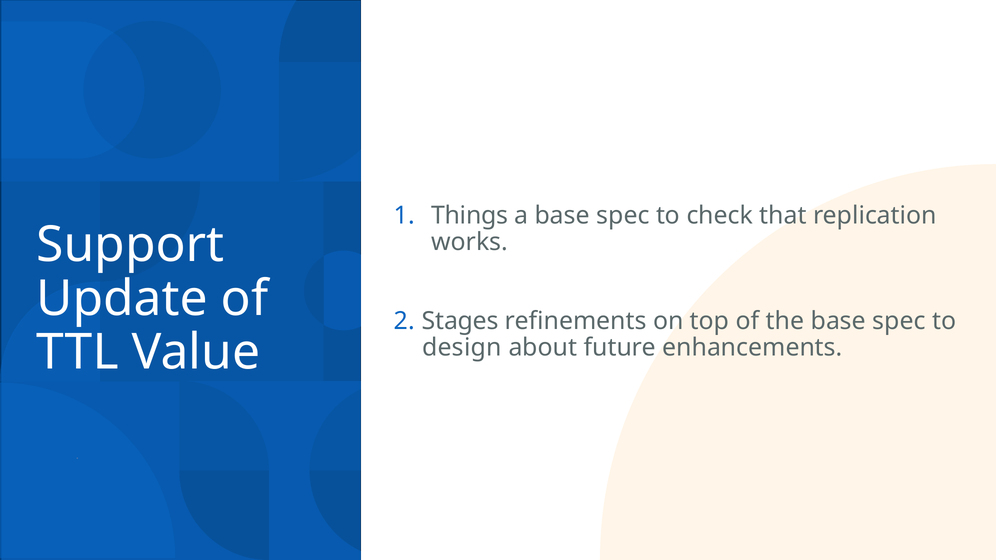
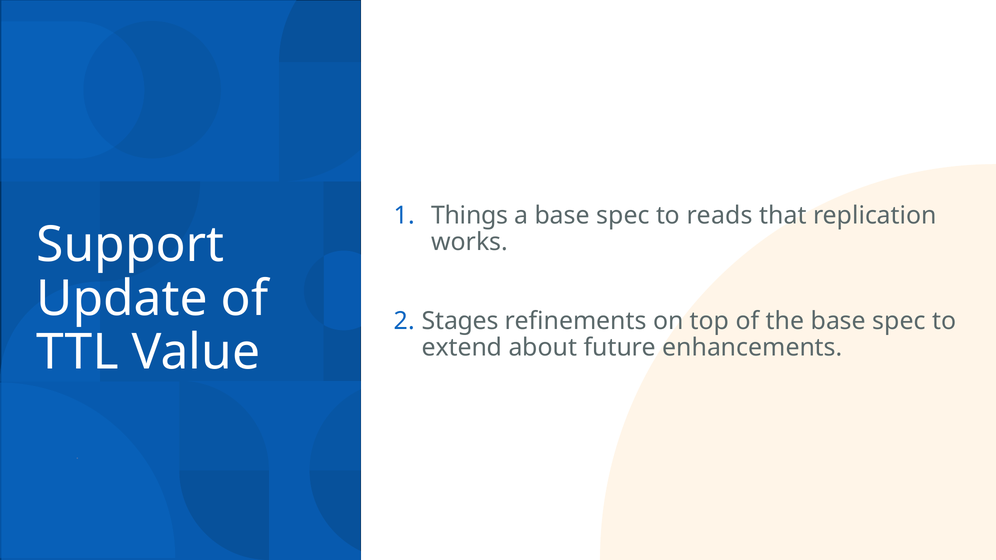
check: check -> reads
design: design -> extend
